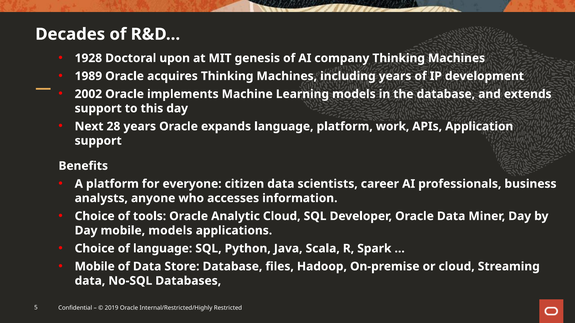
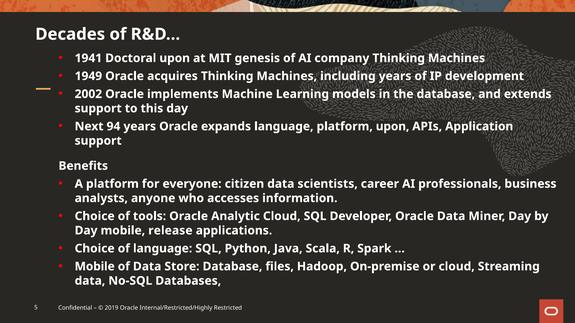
1928: 1928 -> 1941
1989: 1989 -> 1949
28: 28 -> 94
platform work: work -> upon
mobile models: models -> release
